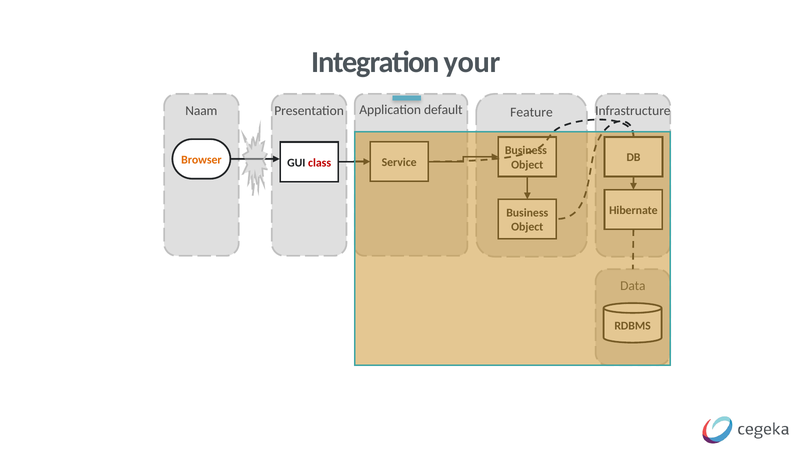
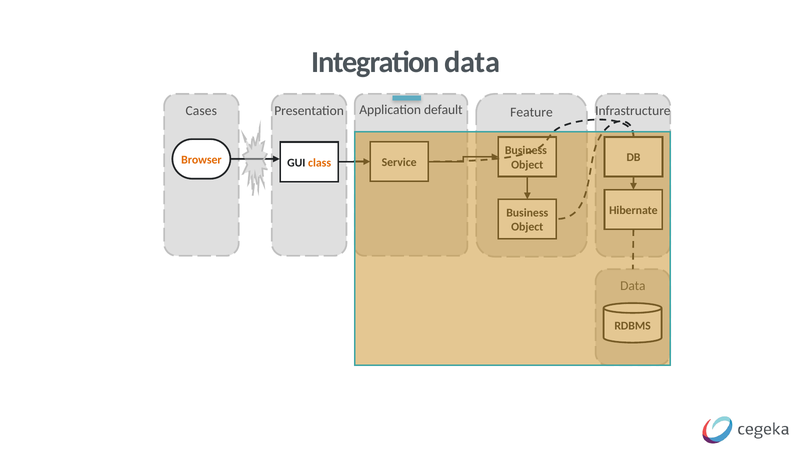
Integration your: your -> data
Naam: Naam -> Cases
class colour: red -> orange
